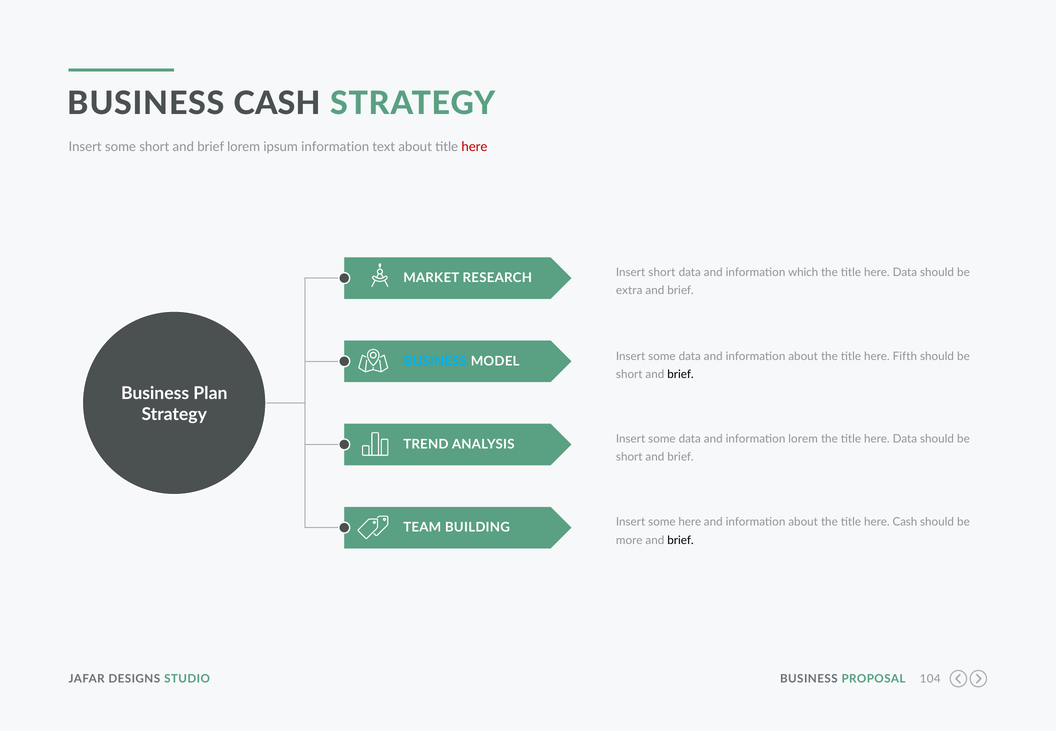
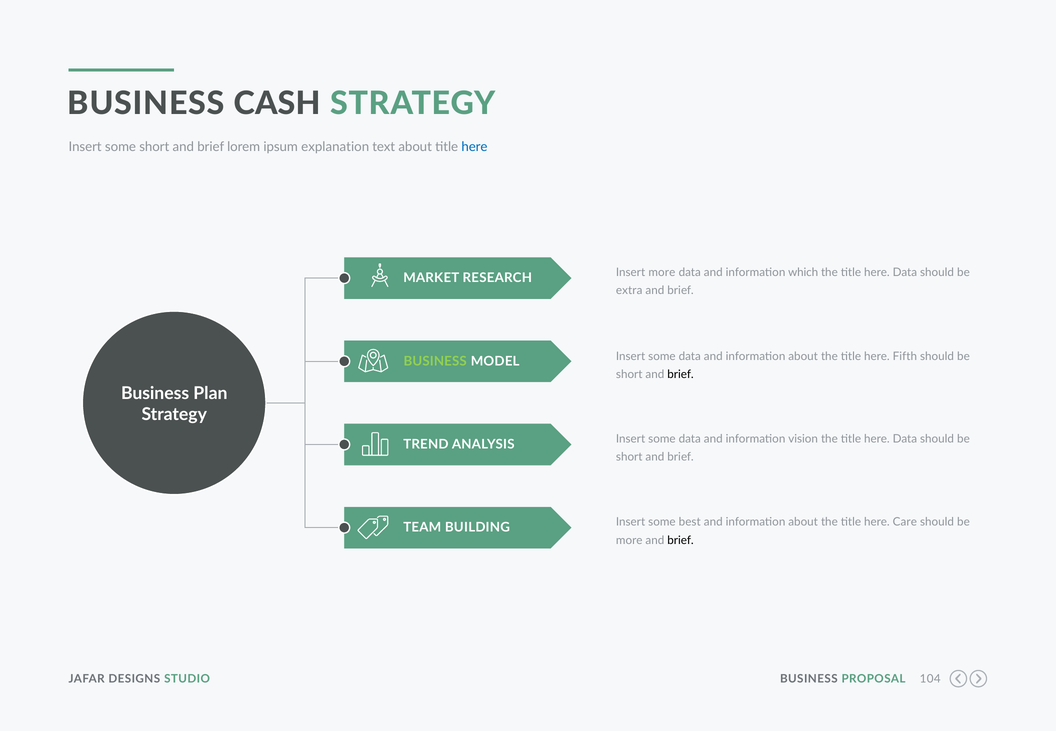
ipsum information: information -> explanation
here at (474, 147) colour: red -> blue
Insert short: short -> more
BUSINESS at (435, 361) colour: light blue -> light green
information lorem: lorem -> vision
some here: here -> best
here Cash: Cash -> Care
